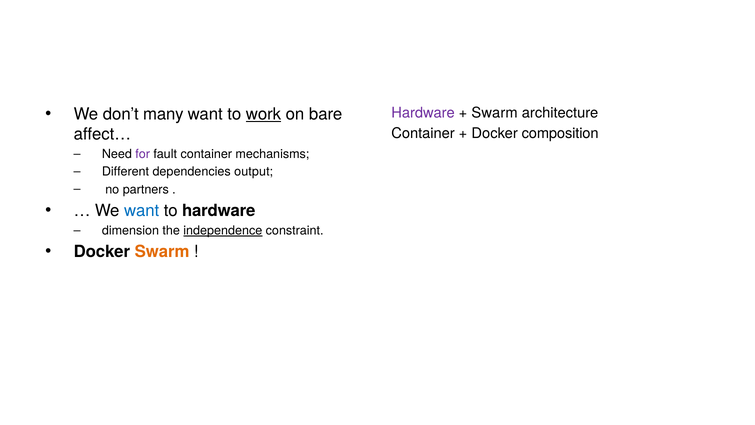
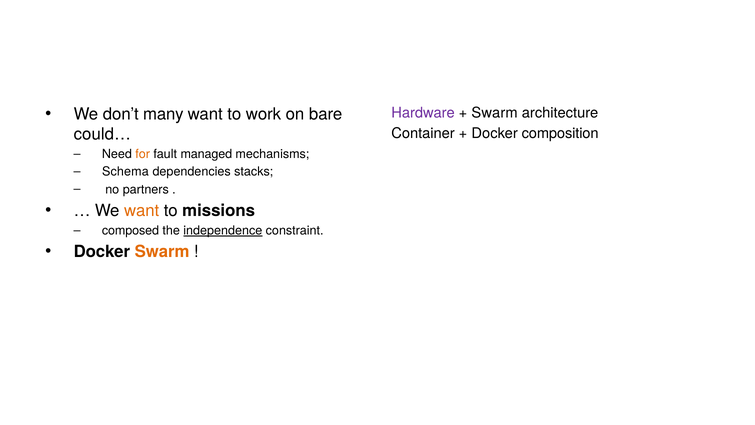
work underline: present -> none
affect…: affect… -> could…
for colour: purple -> orange
fault container: container -> managed
Different: Different -> Schema
output: output -> stacks
want at (142, 211) colour: blue -> orange
to hardware: hardware -> missions
dimension: dimension -> composed
